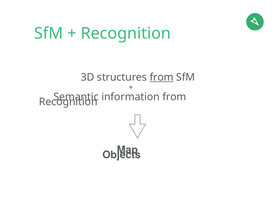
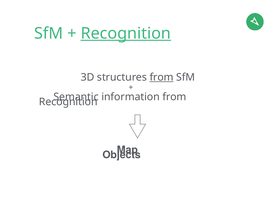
Recognition at (126, 33) underline: none -> present
